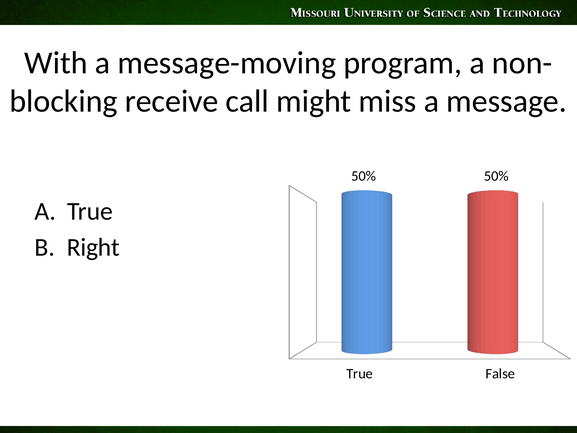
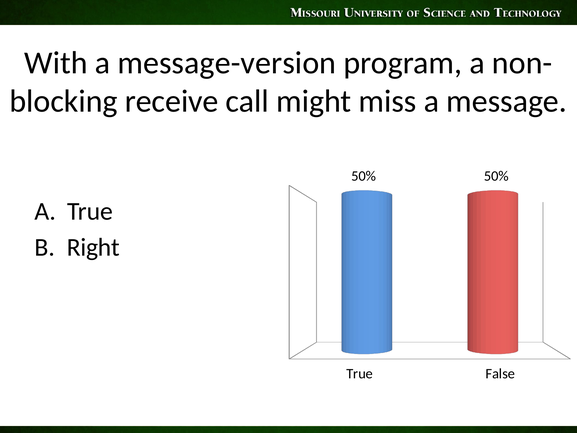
message-moving: message-moving -> message-version
